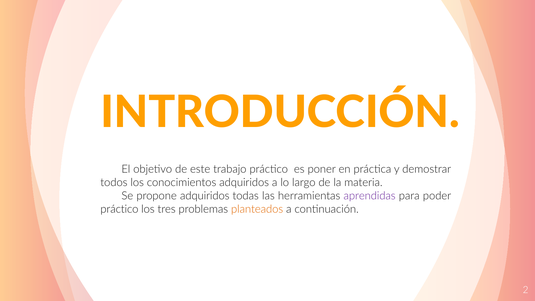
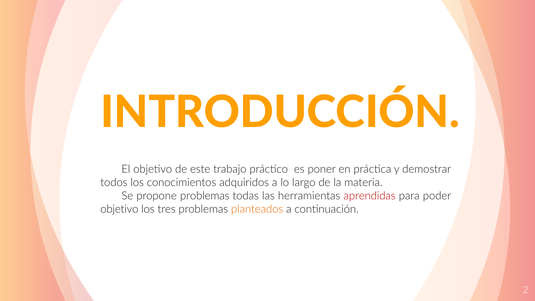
propone adquiridos: adquiridos -> problemas
aprendidas colour: purple -> red
práctico at (119, 209): práctico -> objetivo
